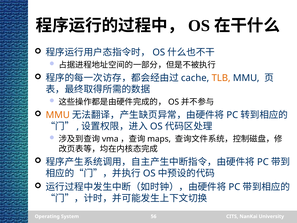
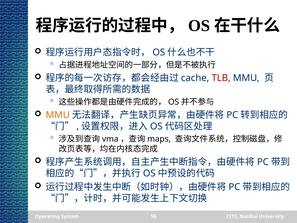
TLB colour: orange -> red
